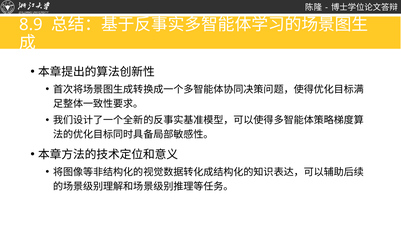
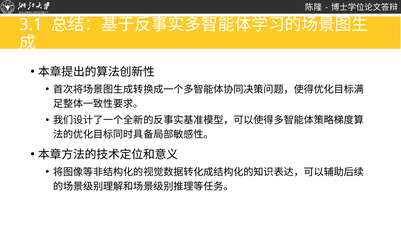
8.9: 8.9 -> 3.1
